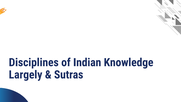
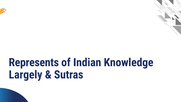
Disciplines: Disciplines -> Represents
